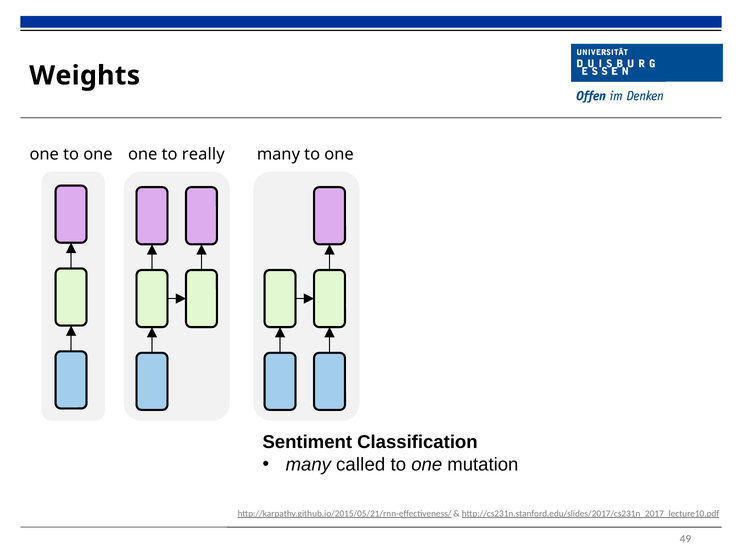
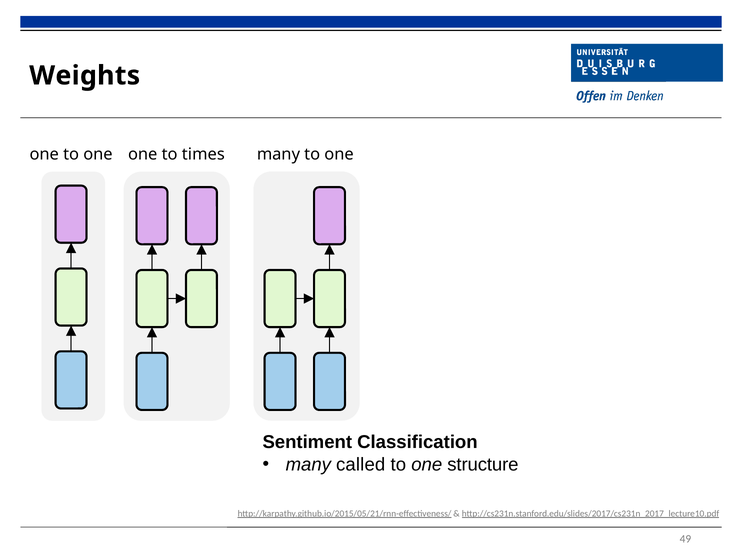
really: really -> times
mutation: mutation -> structure
